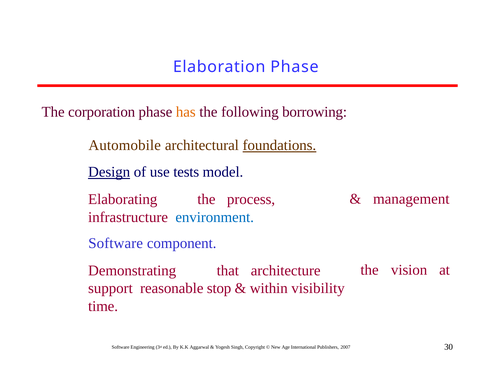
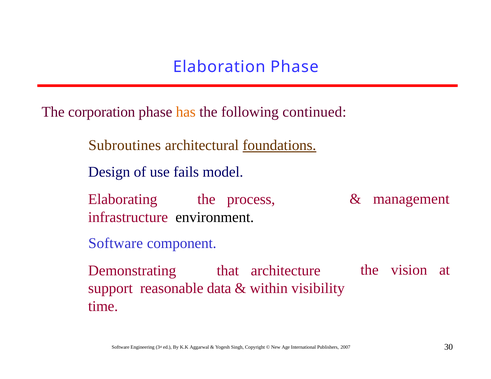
borrowing: borrowing -> continued
Automobile: Automobile -> Subroutines
Design underline: present -> none
tests: tests -> fails
environment colour: blue -> black
stop: stop -> data
